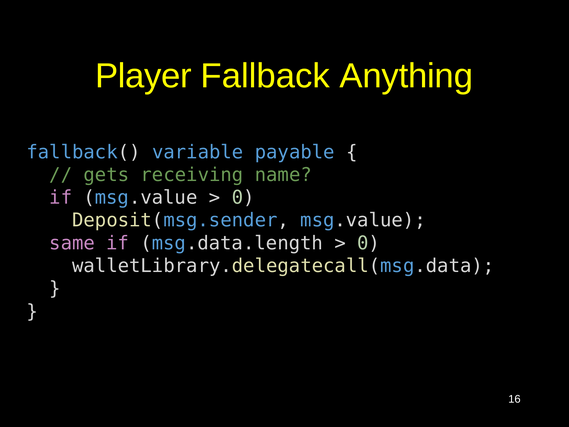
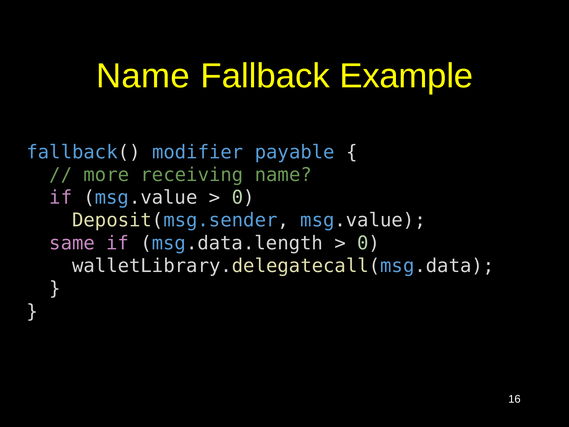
Player at (143, 76): Player -> Name
Anything: Anything -> Example
variable: variable -> modifier
gets: gets -> more
